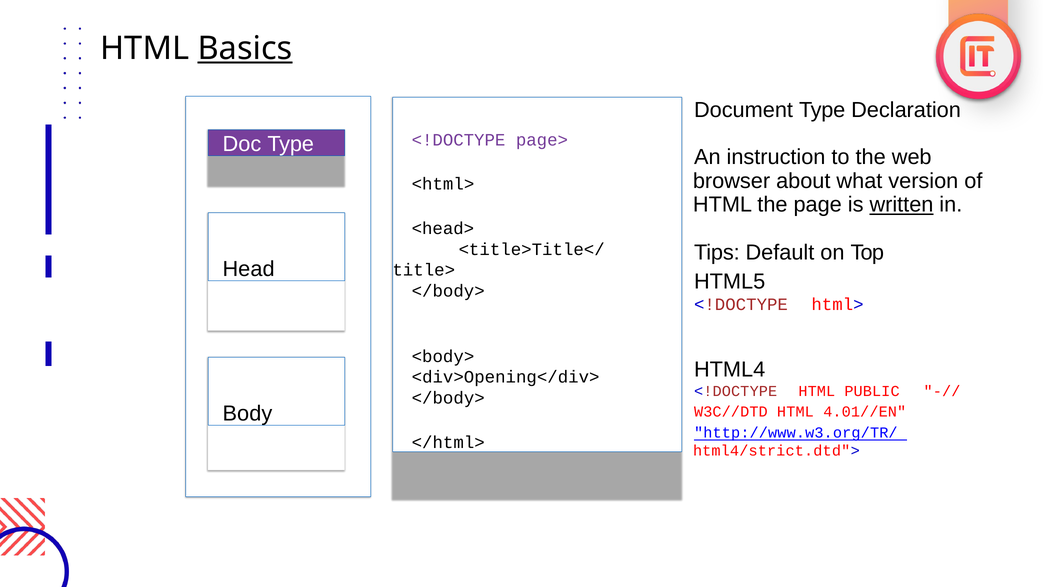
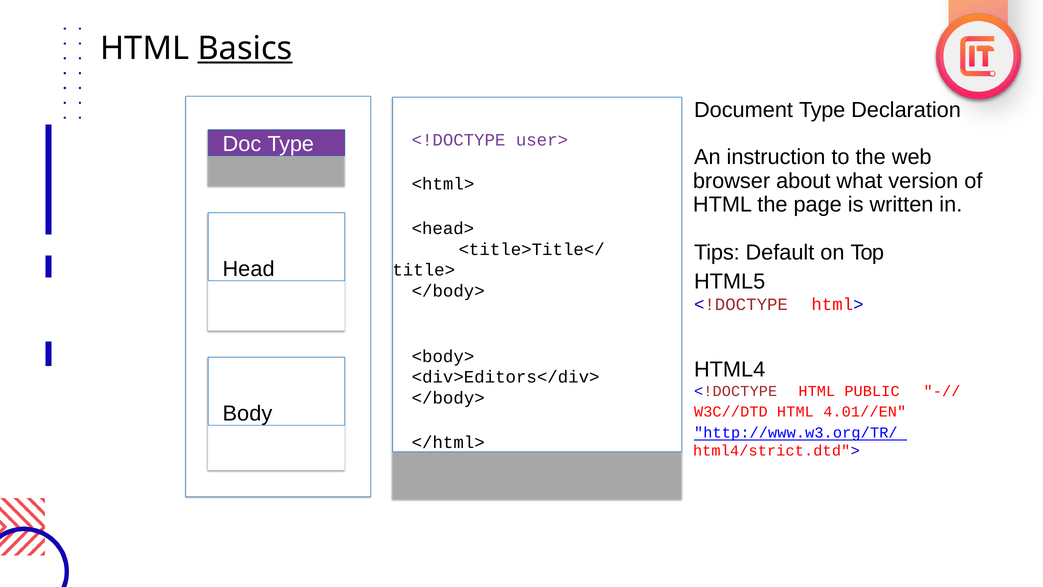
page>: page> -> user>
written underline: present -> none
<div>Opening</div>: <div>Opening</div> -> <div>Editors</div>
